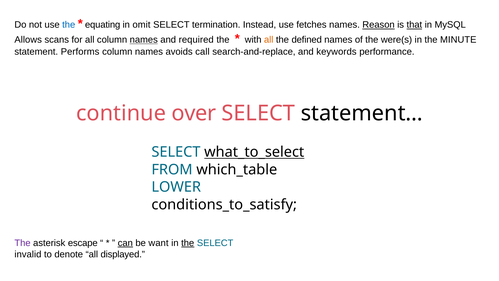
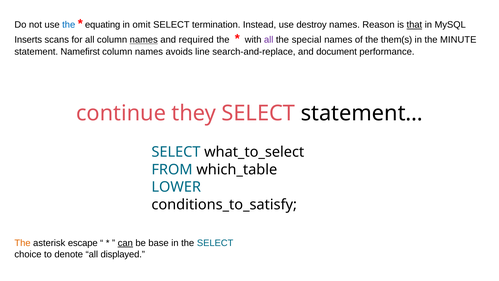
fetches: fetches -> destroy
Reason underline: present -> none
Allows: Allows -> Inserts
all at (269, 40) colour: orange -> purple
defined: defined -> special
were(s: were(s -> them(s
Performs: Performs -> Namefirst
call: call -> line
keywords: keywords -> document
over: over -> they
what_to_select underline: present -> none
The at (23, 243) colour: purple -> orange
want: want -> base
the at (188, 243) underline: present -> none
invalid: invalid -> choice
